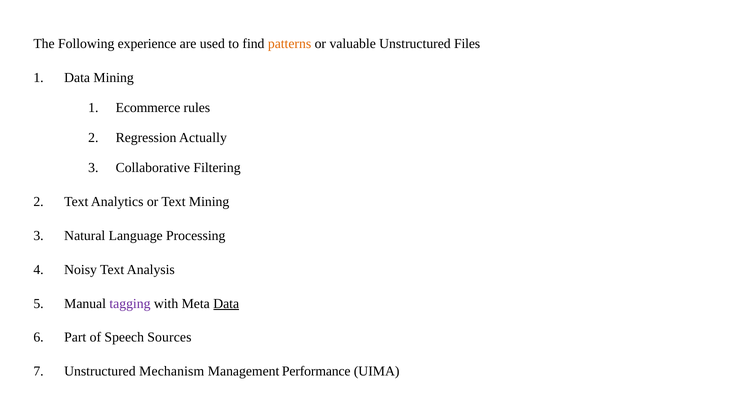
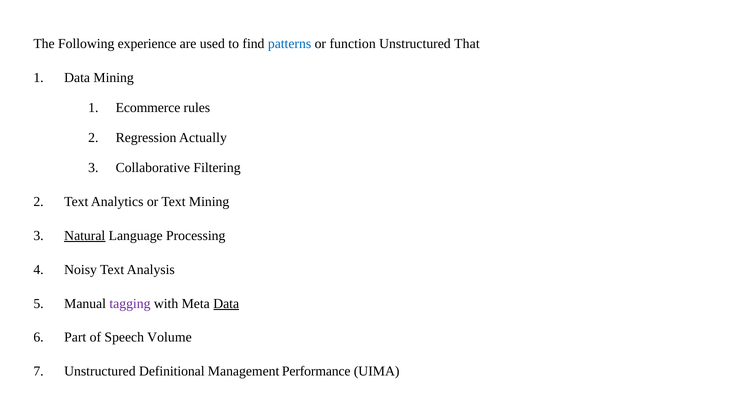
patterns colour: orange -> blue
valuable: valuable -> function
Files: Files -> That
Natural underline: none -> present
Sources: Sources -> Volume
Mechanism: Mechanism -> Definitional
